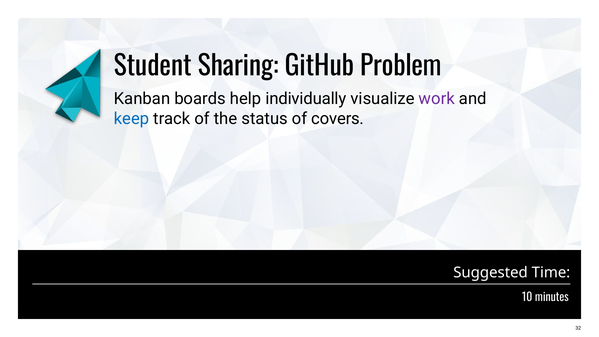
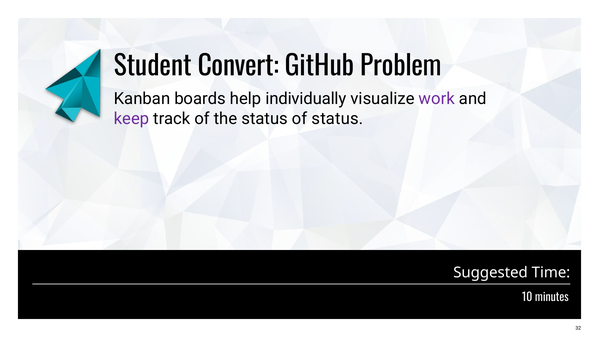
Sharing: Sharing -> Convert
keep colour: blue -> purple
of covers: covers -> status
